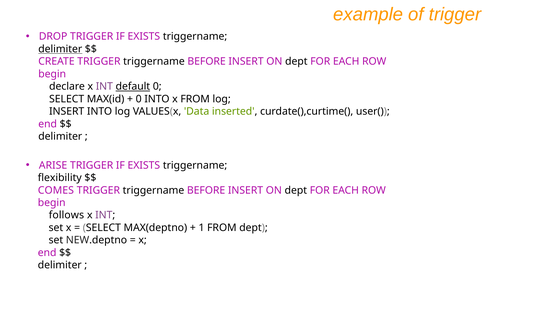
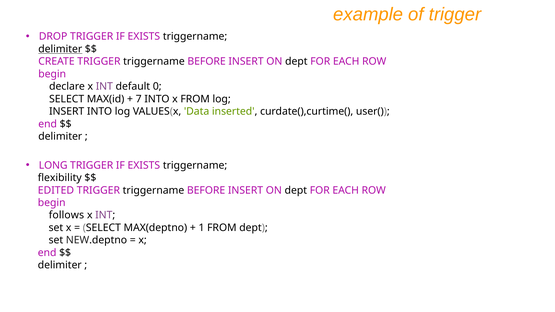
default underline: present -> none
0 at (139, 99): 0 -> 7
ARISE: ARISE -> LONG
COMES: COMES -> EDITED
